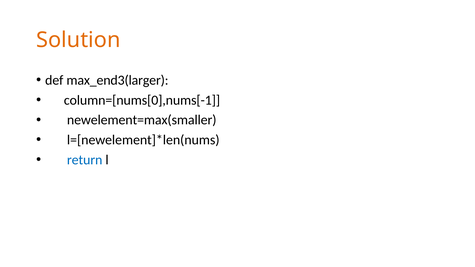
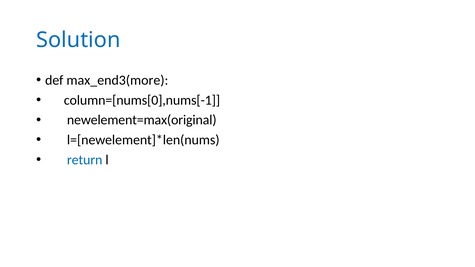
Solution colour: orange -> blue
max_end3(larger: max_end3(larger -> max_end3(more
newelement=max(smaller: newelement=max(smaller -> newelement=max(original
